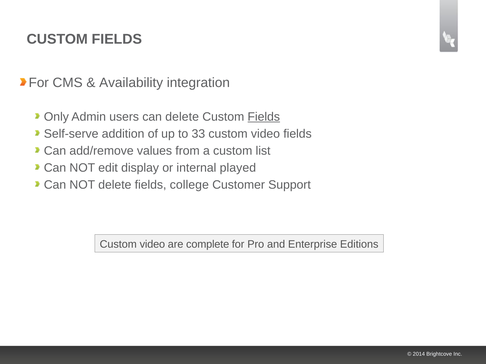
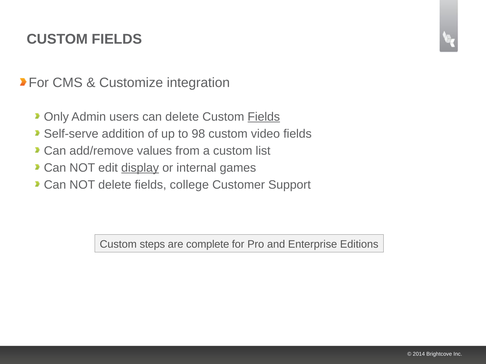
Availability: Availability -> Customize
33: 33 -> 98
display underline: none -> present
played: played -> games
video at (152, 245): video -> steps
